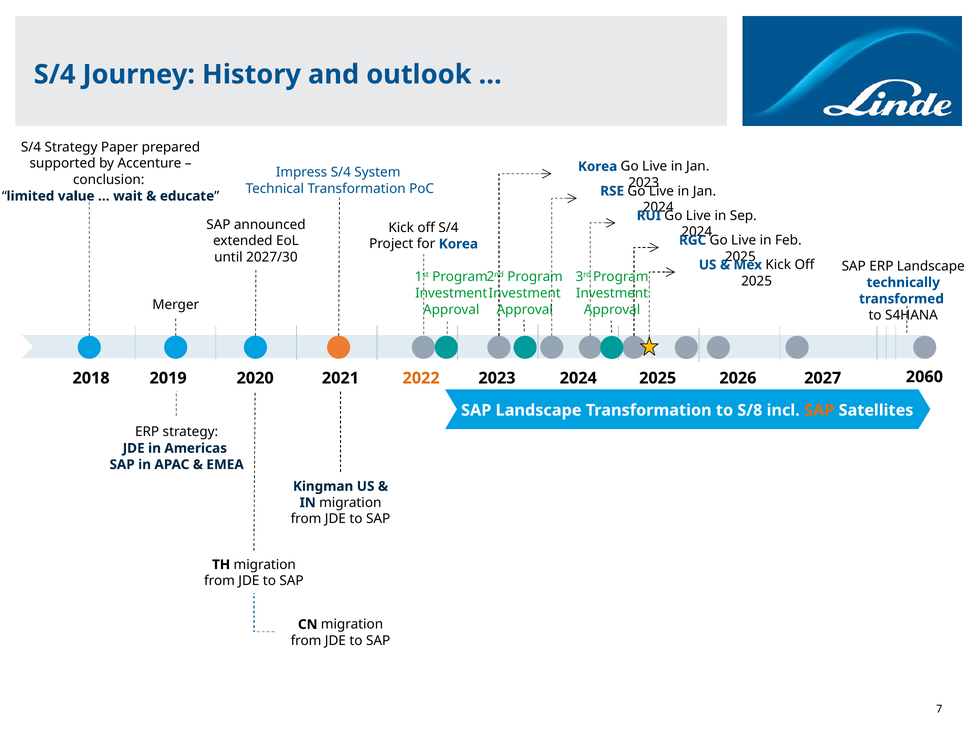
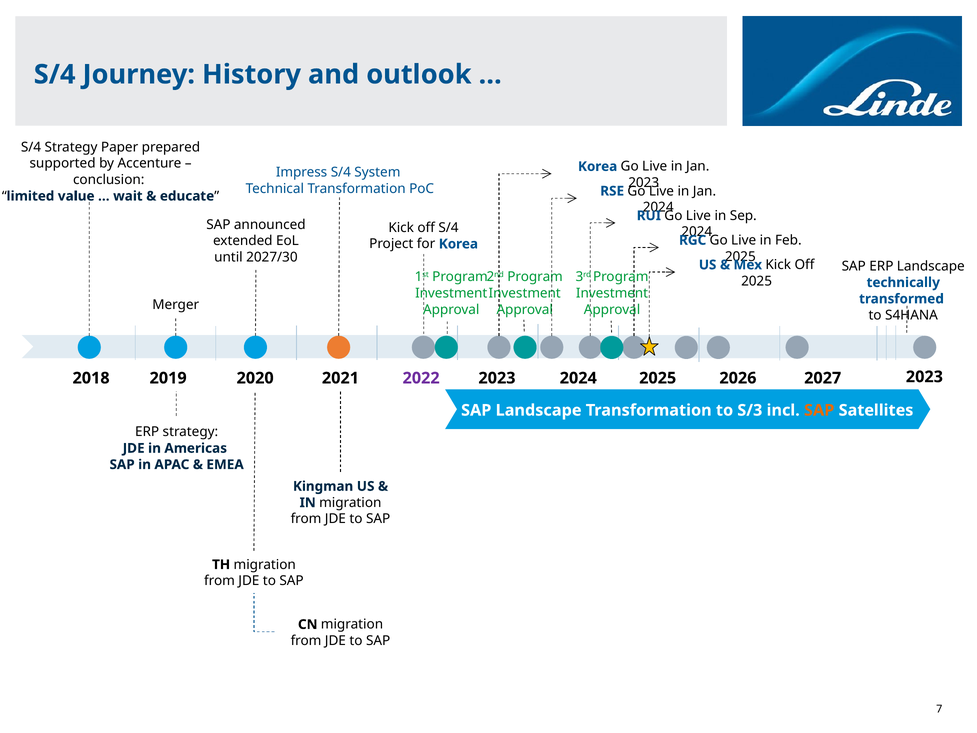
2060 at (924, 377): 2060 -> 2023
2022 colour: orange -> purple
S/8: S/8 -> S/3
